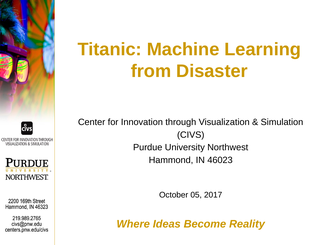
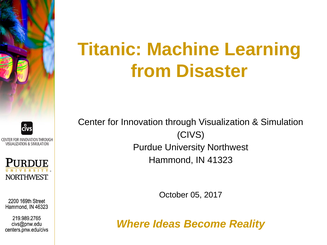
46023: 46023 -> 41323
